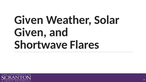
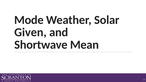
Given at (29, 20): Given -> Mode
Flares: Flares -> Mean
